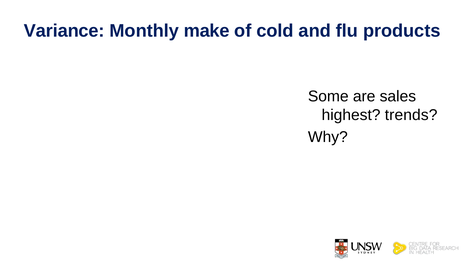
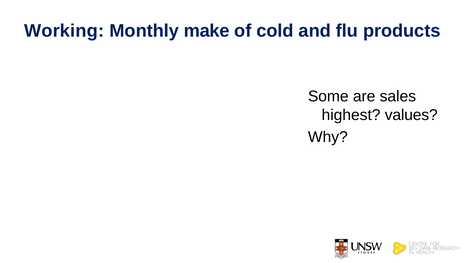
Variance: Variance -> Working
trends: trends -> values
